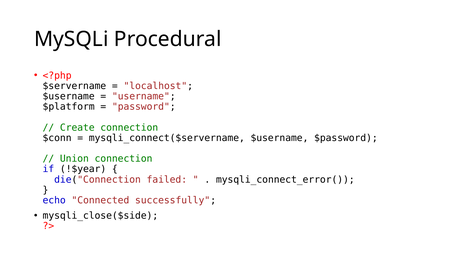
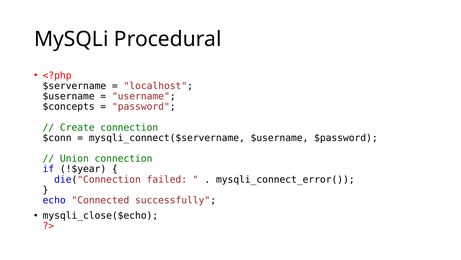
$platform: $platform -> $concepts
mysqli_close($side: mysqli_close($side -> mysqli_close($echo
